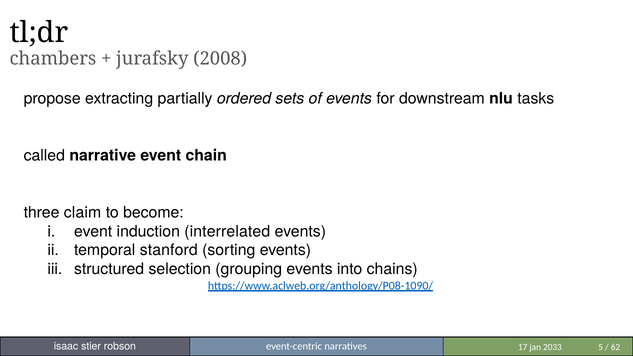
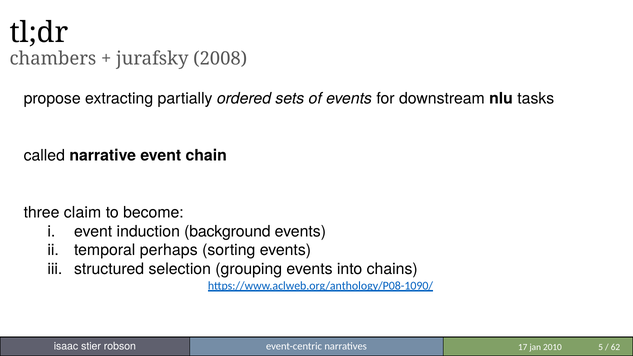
interrelated: interrelated -> background
stanford: stanford -> perhaps
2033: 2033 -> 2010
